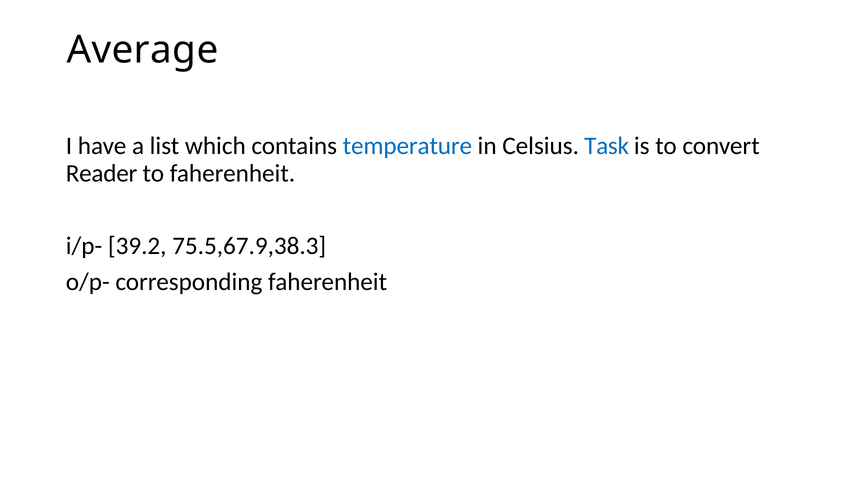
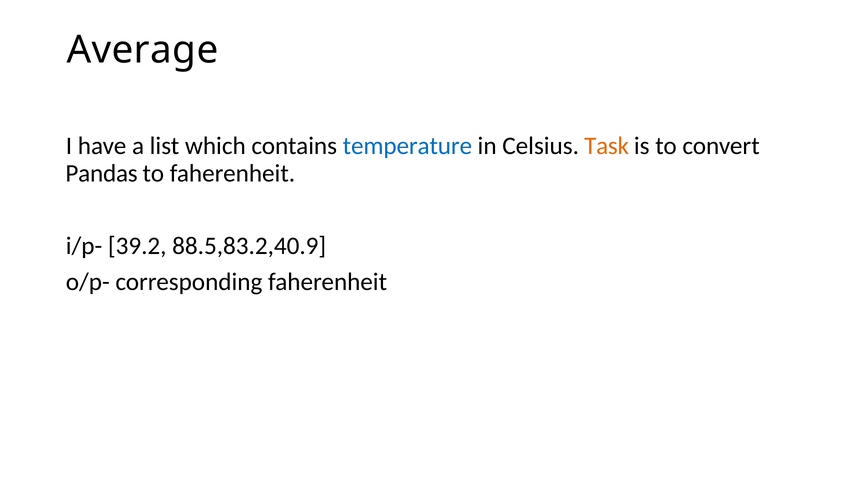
Task colour: blue -> orange
Reader: Reader -> Pandas
75.5,67.9,38.3: 75.5,67.9,38.3 -> 88.5,83.2,40.9
